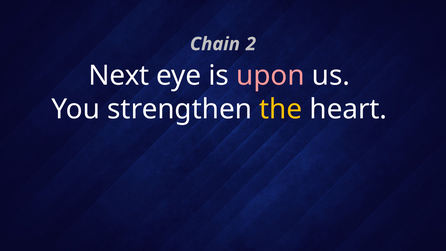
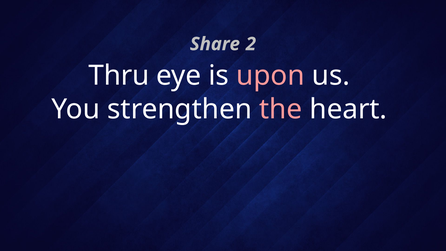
Chain: Chain -> Share
Next: Next -> Thru
the colour: yellow -> pink
